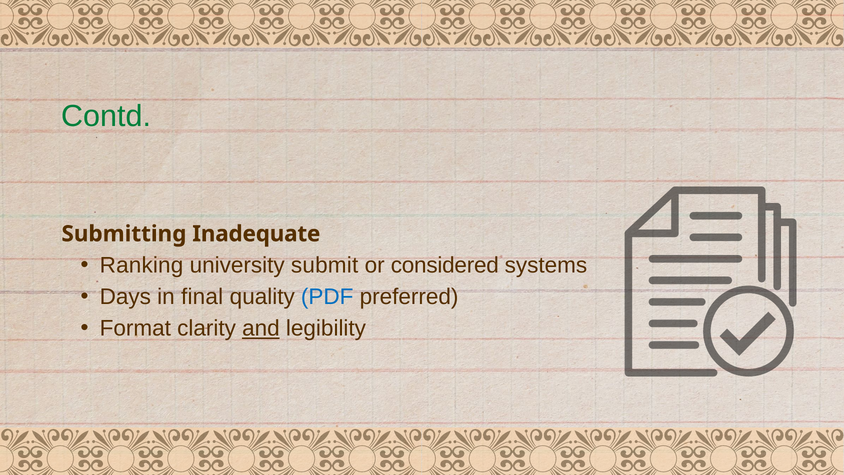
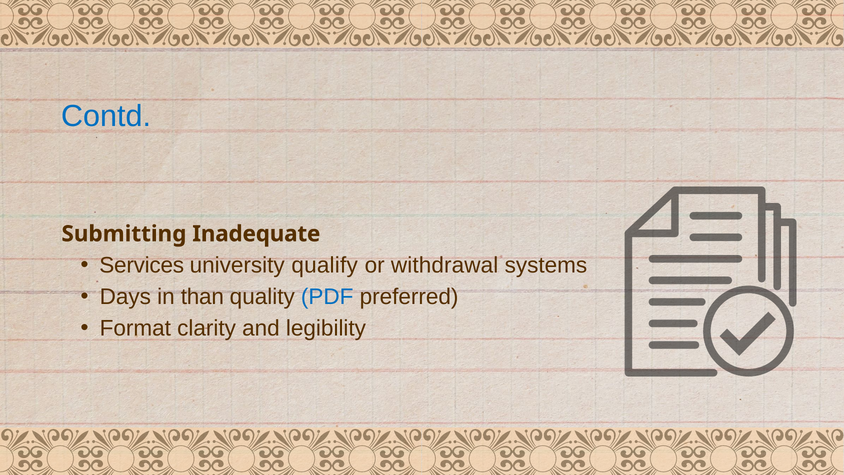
Contd colour: green -> blue
Ranking: Ranking -> Services
submit: submit -> qualify
considered: considered -> withdrawal
final: final -> than
and underline: present -> none
